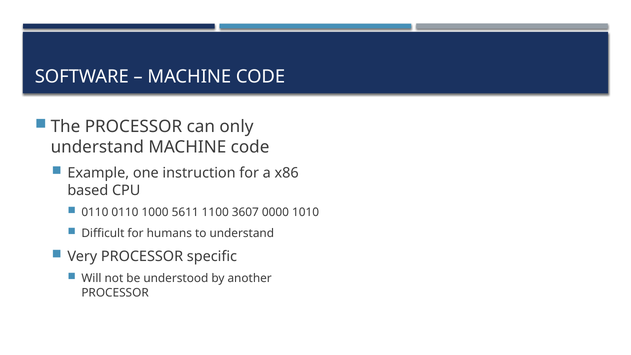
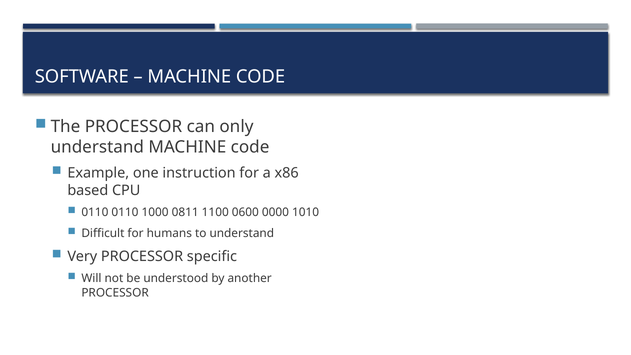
5611: 5611 -> 0811
3607: 3607 -> 0600
